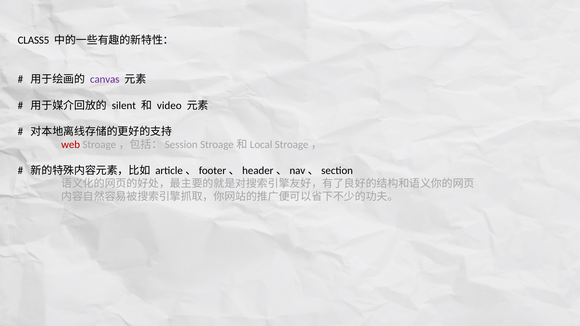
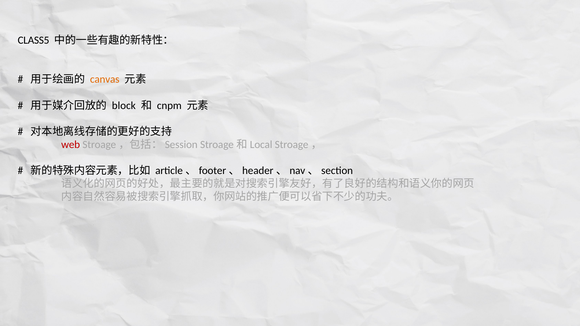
canvas colour: purple -> orange
silent: silent -> block
video: video -> cnpm
